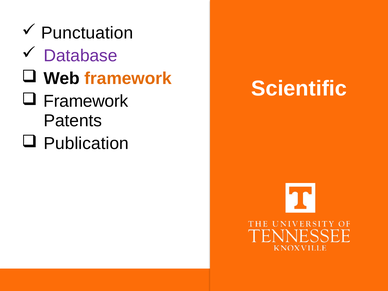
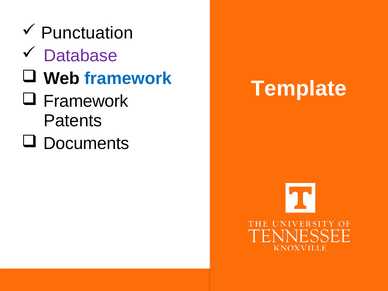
framework at (128, 78) colour: orange -> blue
Scientific: Scientific -> Template
Publication: Publication -> Documents
